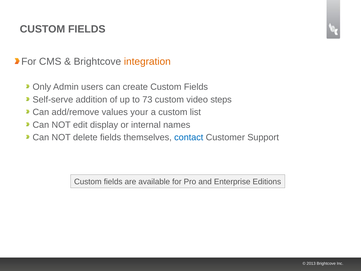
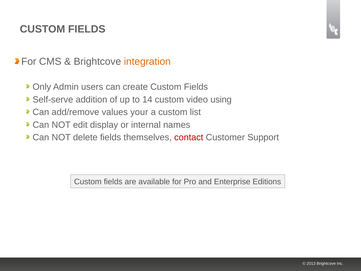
73: 73 -> 14
steps: steps -> using
contact colour: blue -> red
